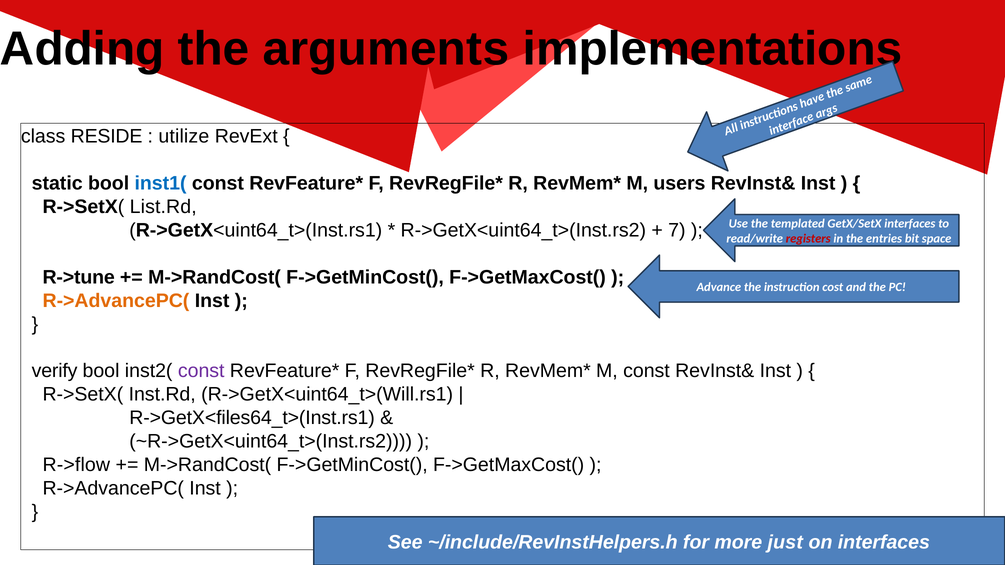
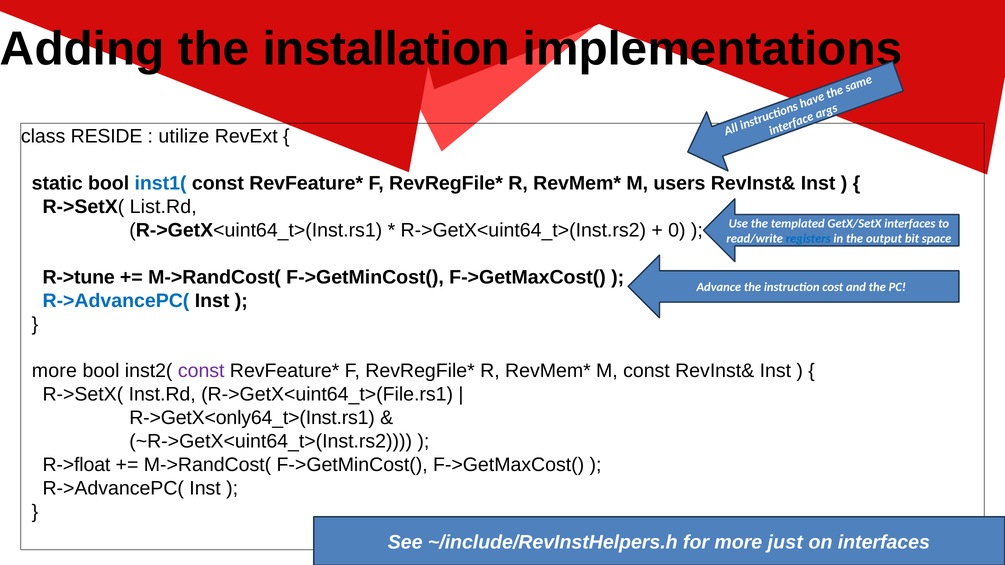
arguments: arguments -> installation
7: 7 -> 0
registers colour: red -> blue
entries: entries -> output
R->AdvancePC( at (116, 301) colour: orange -> blue
verify at (55, 371): verify -> more
R->GetX<uint64_t>(Will.rs1: R->GetX<uint64_t>(Will.rs1 -> R->GetX<uint64_t>(File.rs1
R->GetX<files64_t>(Inst.rs1: R->GetX<files64_t>(Inst.rs1 -> R->GetX<only64_t>(Inst.rs1
R->flow: R->flow -> R->float
